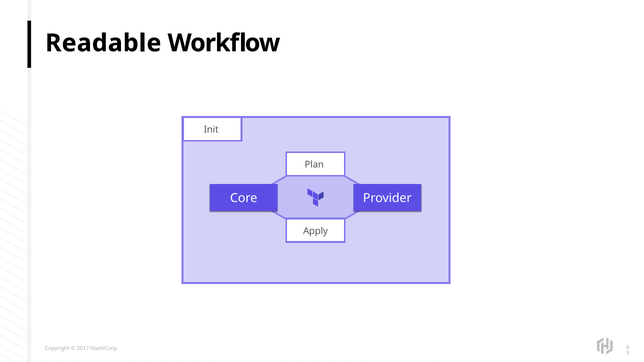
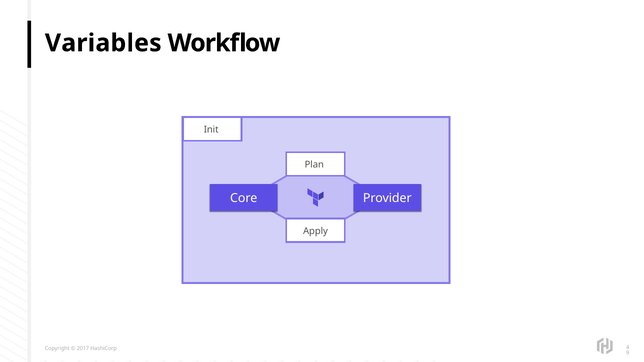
Readable: Readable -> Variables
